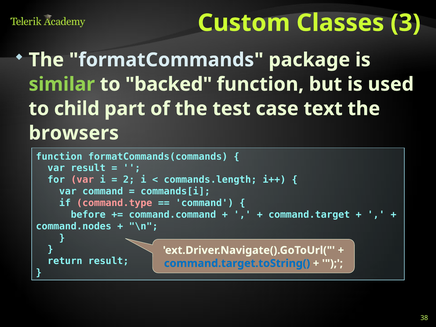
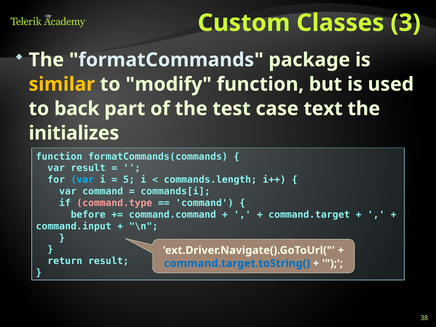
similar colour: light green -> yellow
backed: backed -> modify
child: child -> back
browsers: browsers -> initializes
var at (82, 180) colour: pink -> light blue
2: 2 -> 5
command.nodes: command.nodes -> command.input
